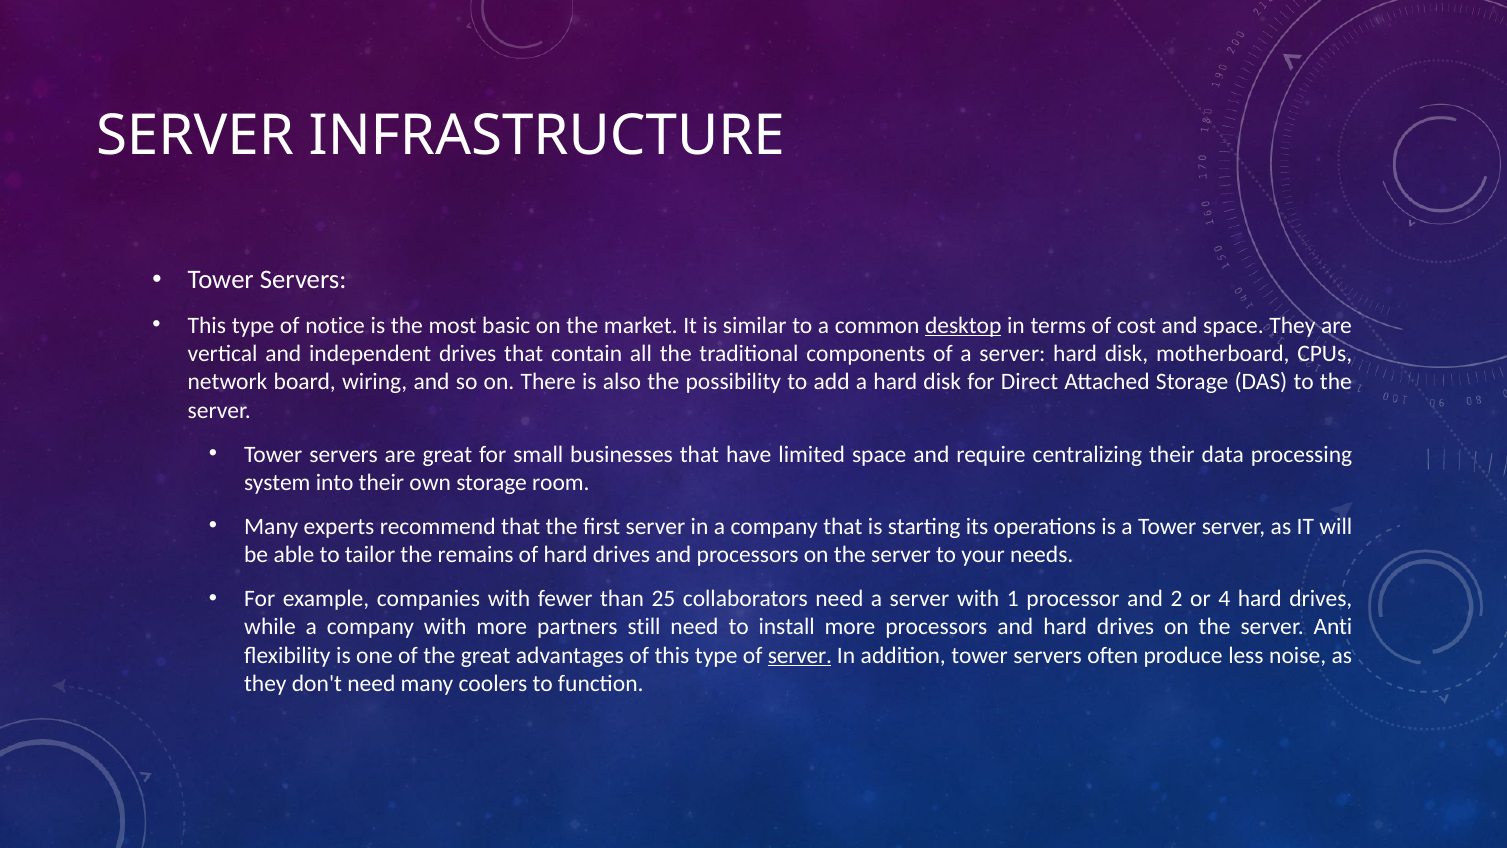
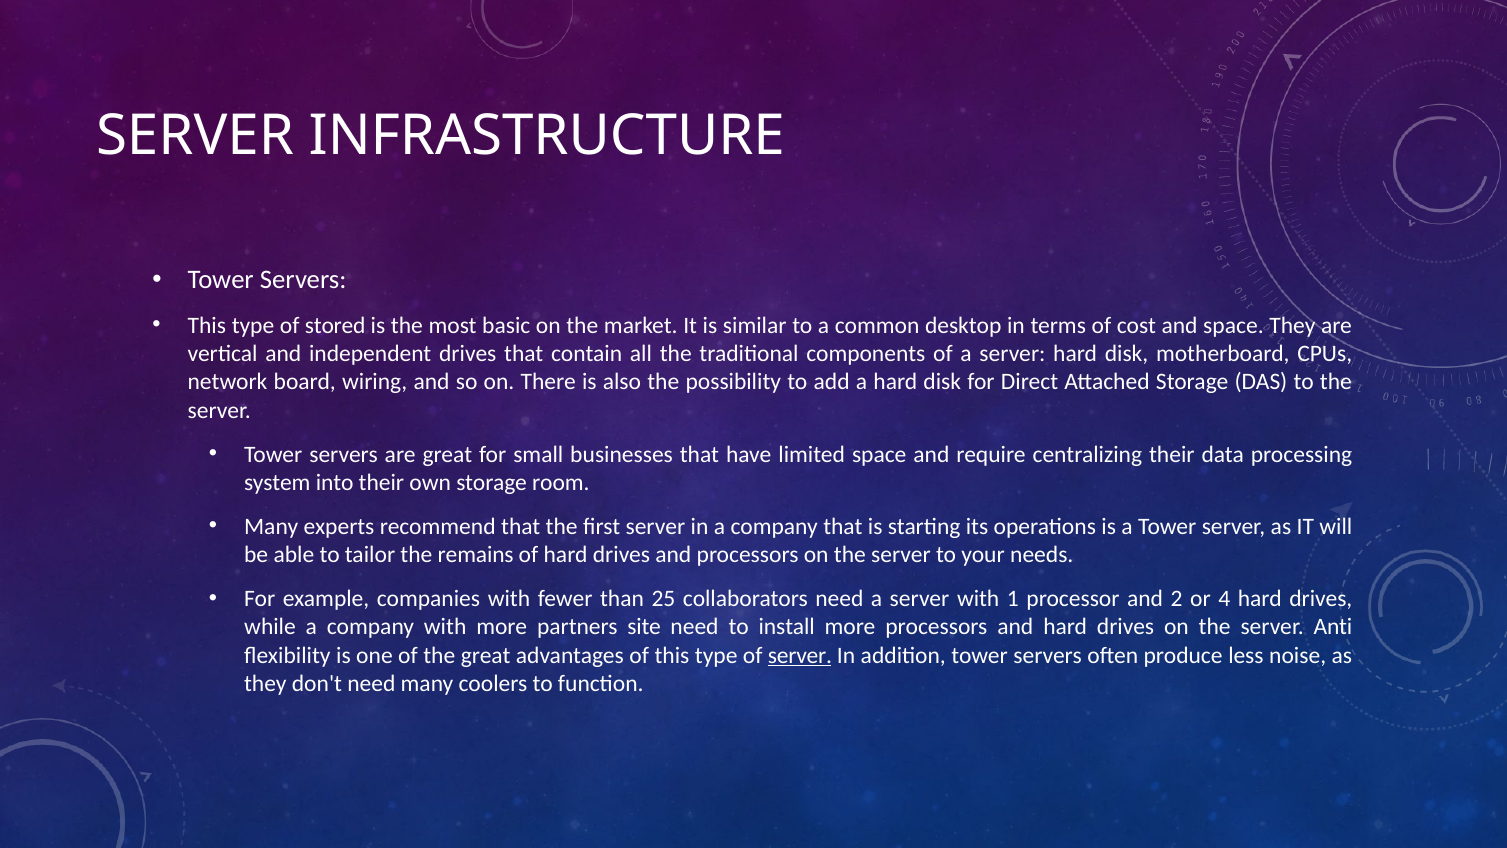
notice: notice -> stored
desktop underline: present -> none
still: still -> site
